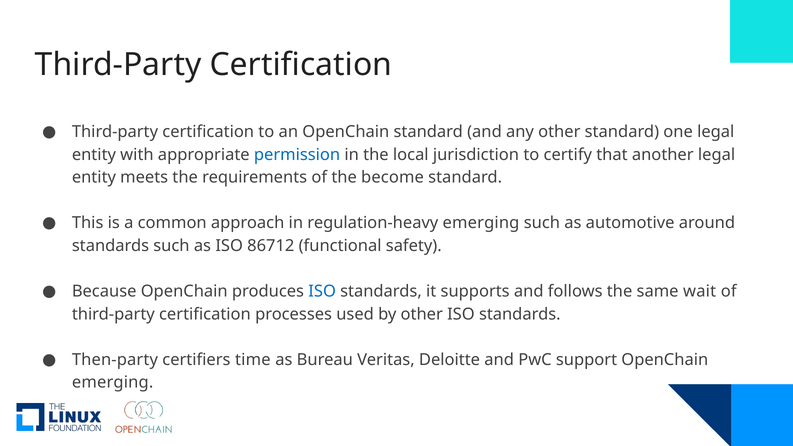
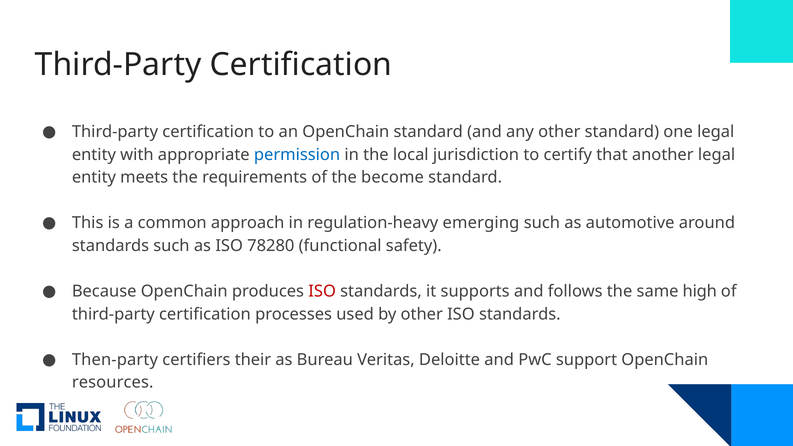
86712: 86712 -> 78280
ISO at (322, 291) colour: blue -> red
wait: wait -> high
time: time -> their
emerging at (113, 382): emerging -> resources
